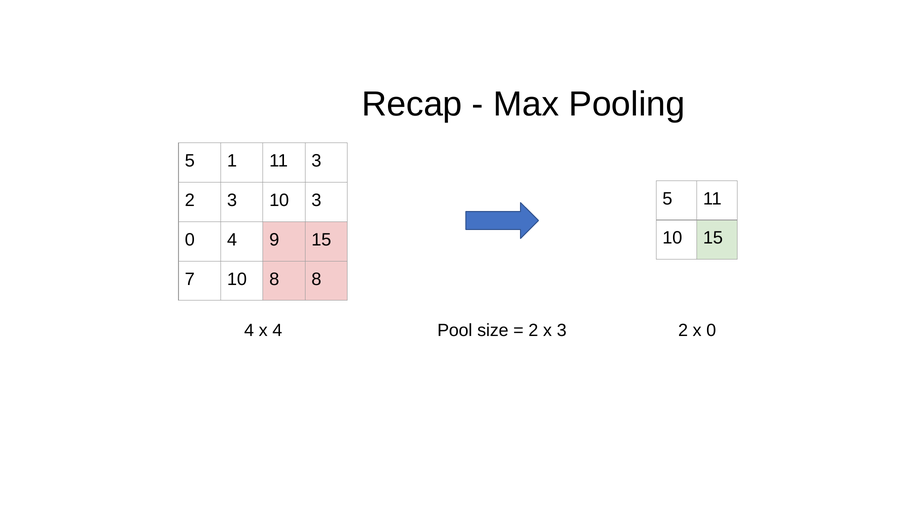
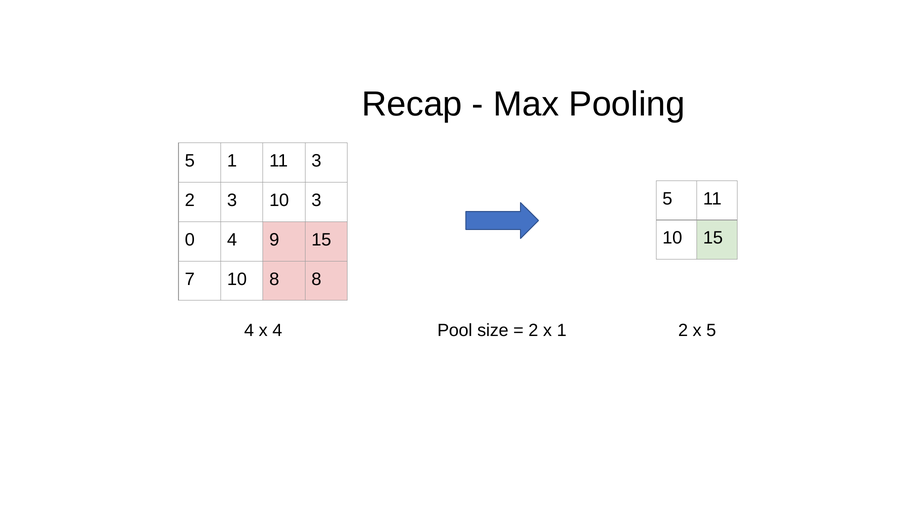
x 3: 3 -> 1
x 0: 0 -> 5
